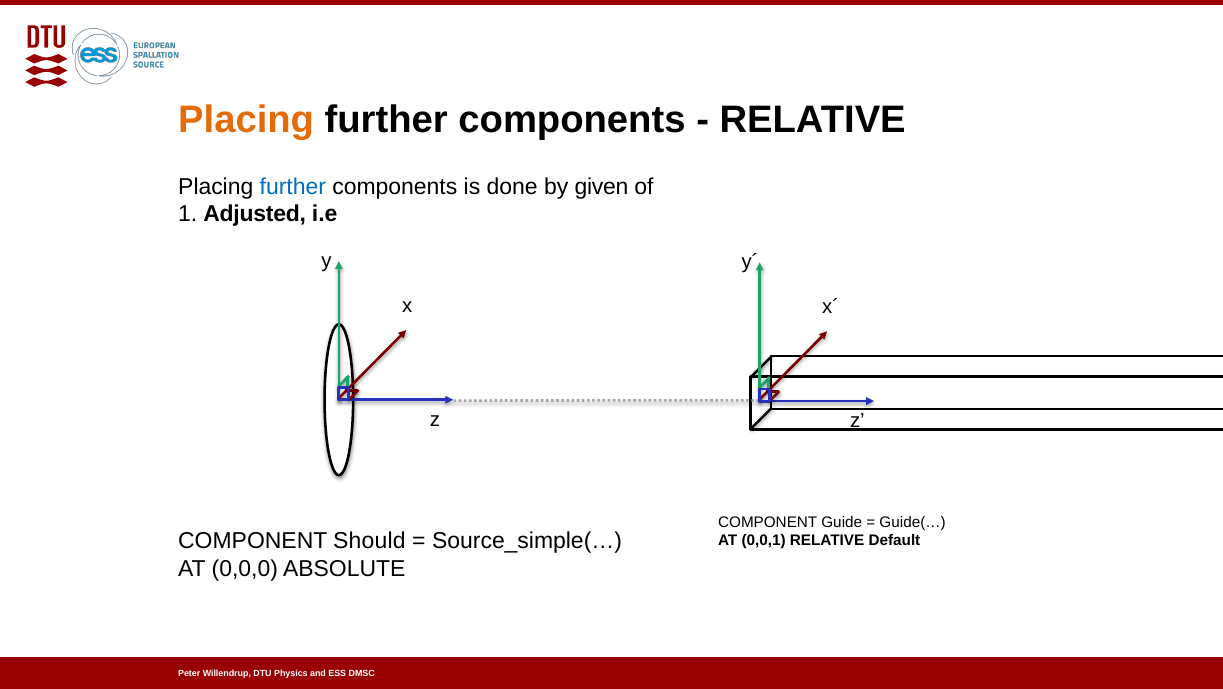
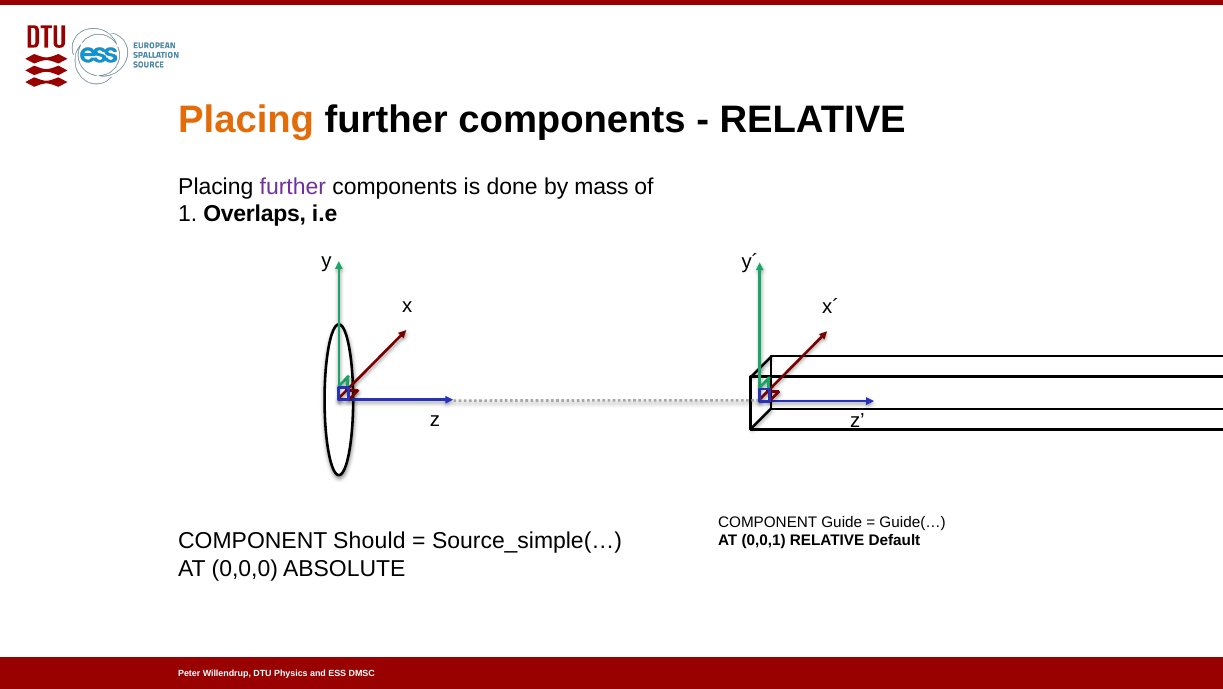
further at (293, 187) colour: blue -> purple
given: given -> mass
Adjusted: Adjusted -> Overlaps
